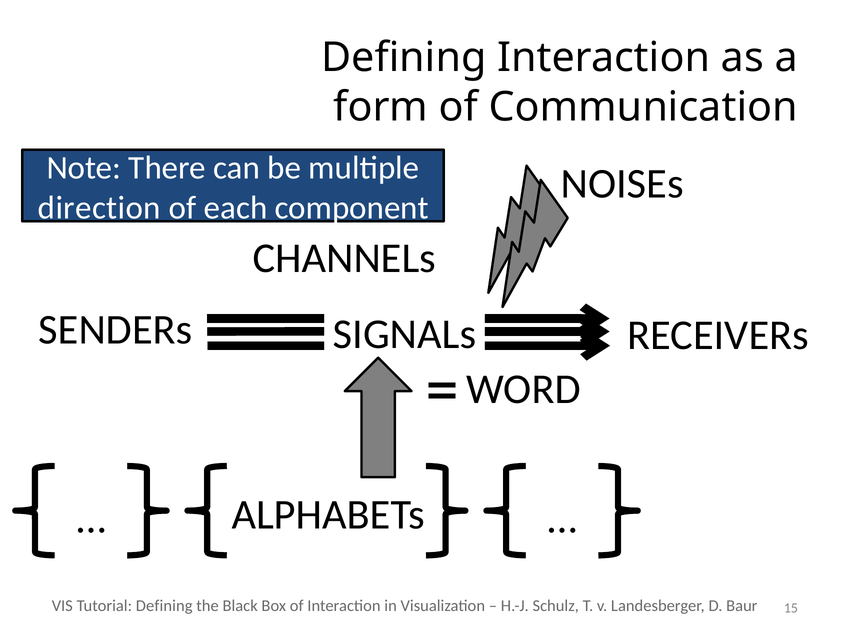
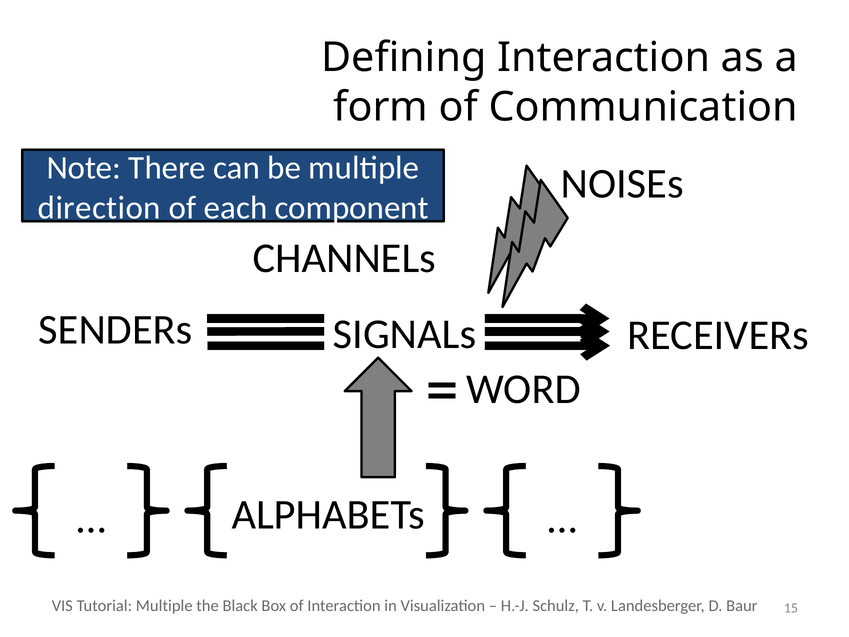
Tutorial Defining: Defining -> Multiple
